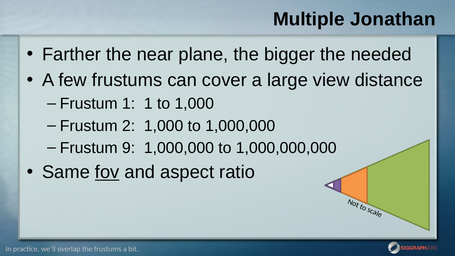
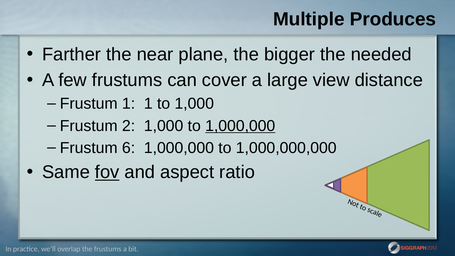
Jonathan: Jonathan -> Produces
1,000,000 at (240, 126) underline: none -> present
9: 9 -> 6
